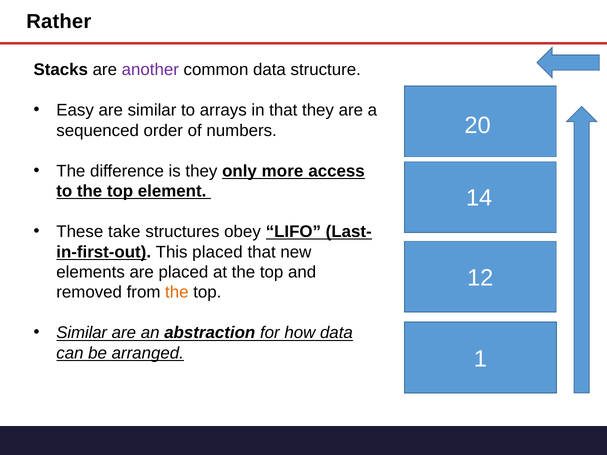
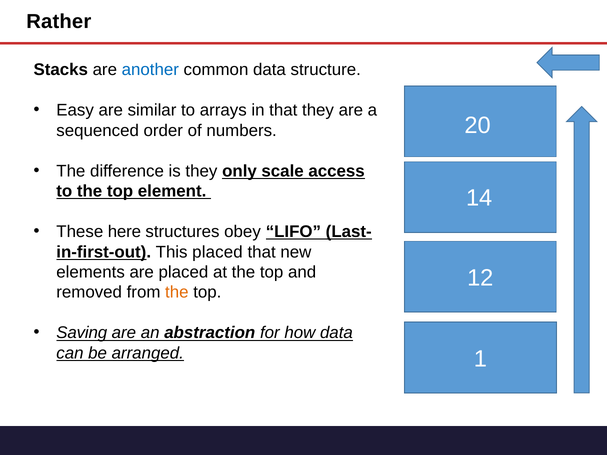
another colour: purple -> blue
more: more -> scale
take: take -> here
Similar at (82, 333): Similar -> Saving
